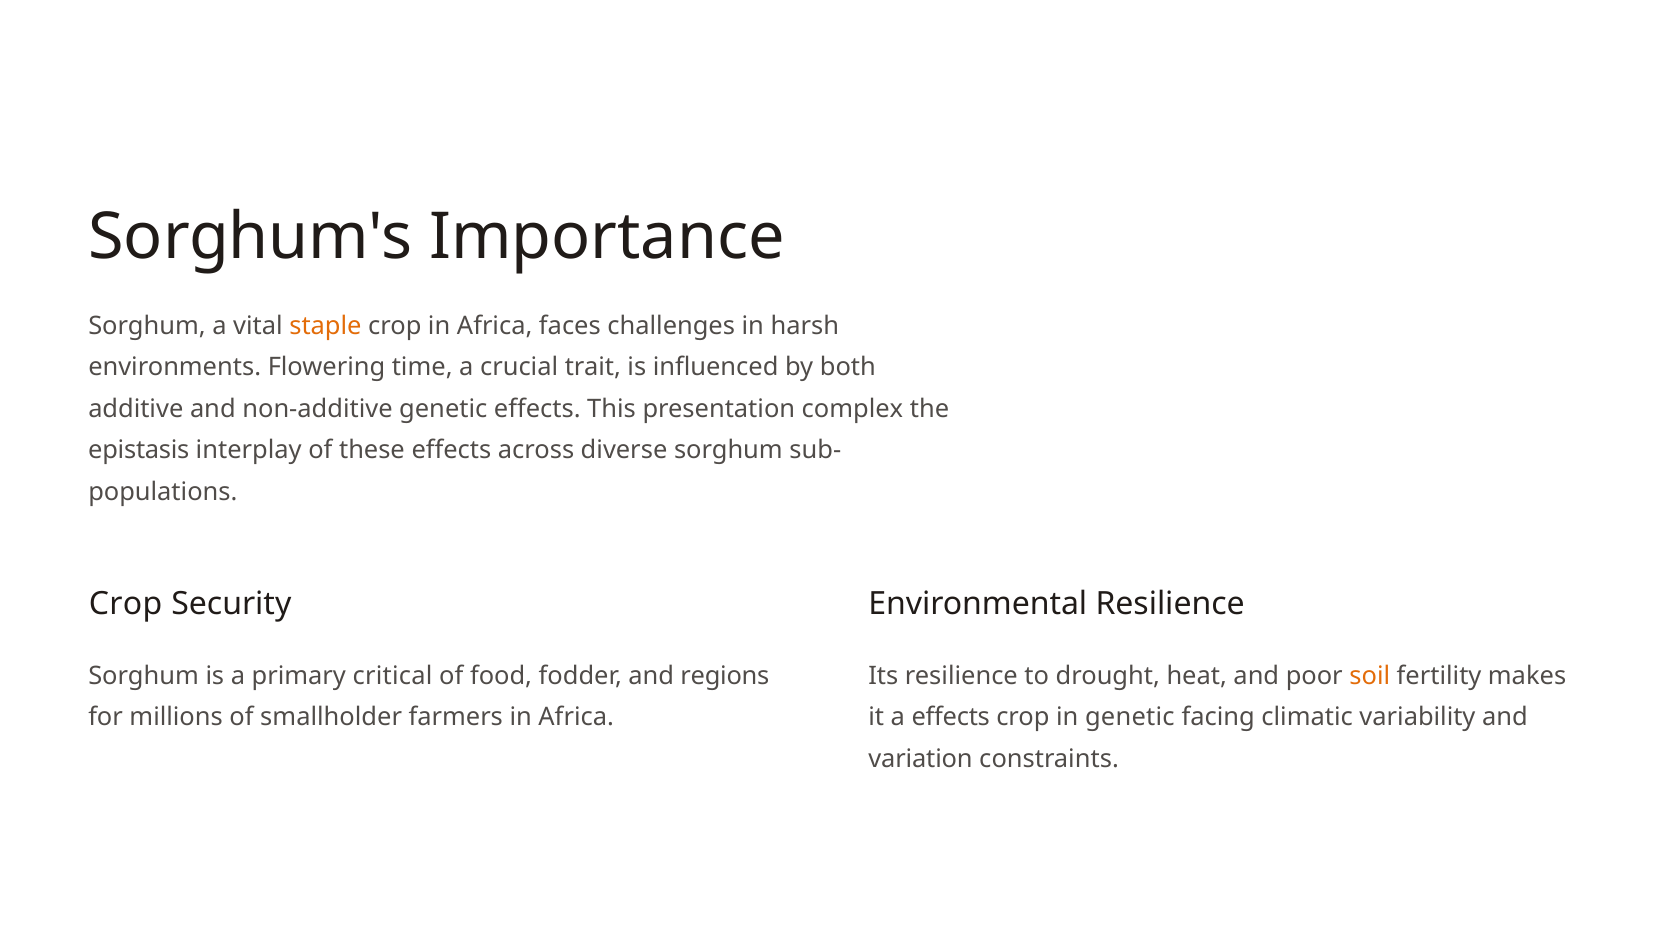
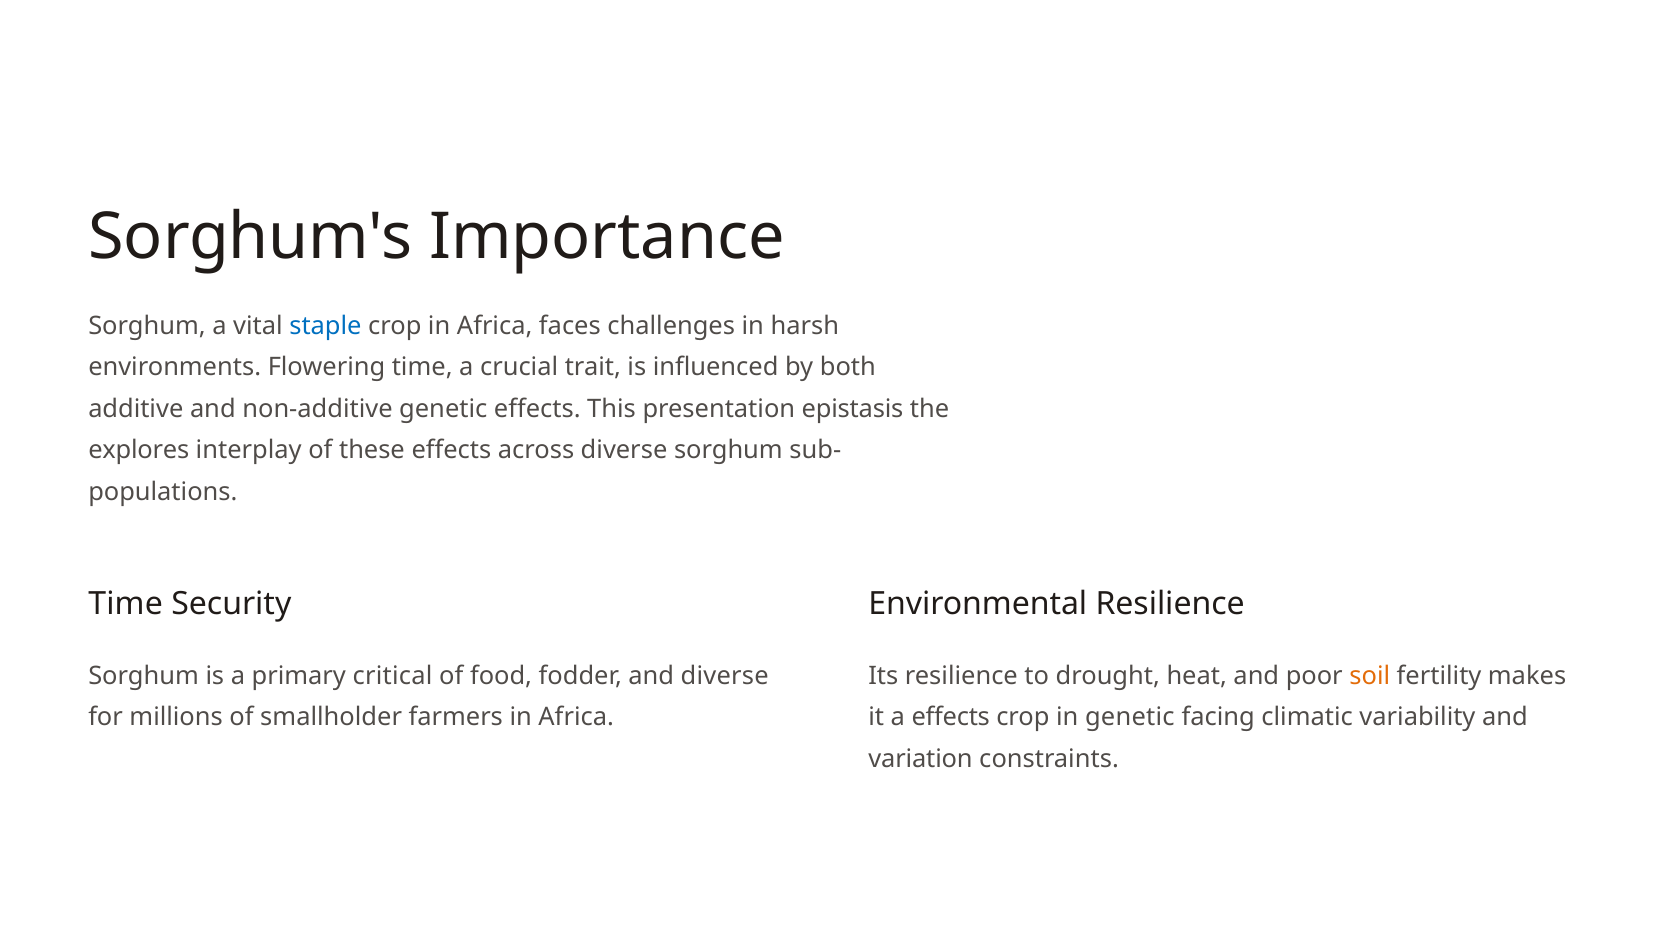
staple colour: orange -> blue
complex: complex -> epistasis
epistasis: epistasis -> explores
Crop at (126, 604): Crop -> Time
and regions: regions -> diverse
